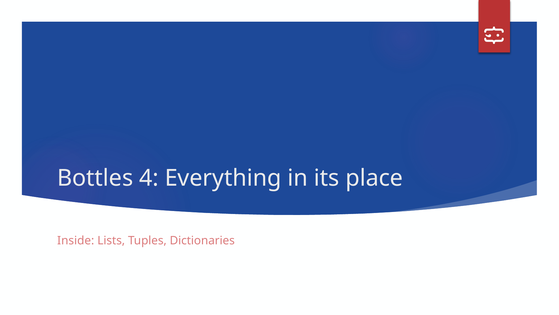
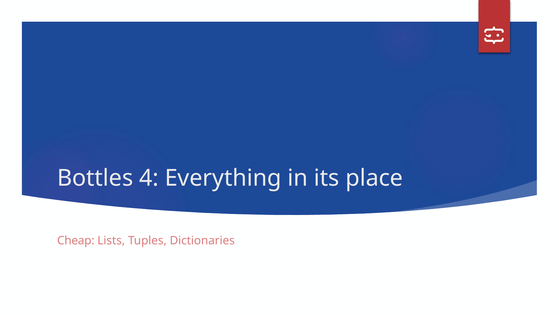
Inside: Inside -> Cheap
